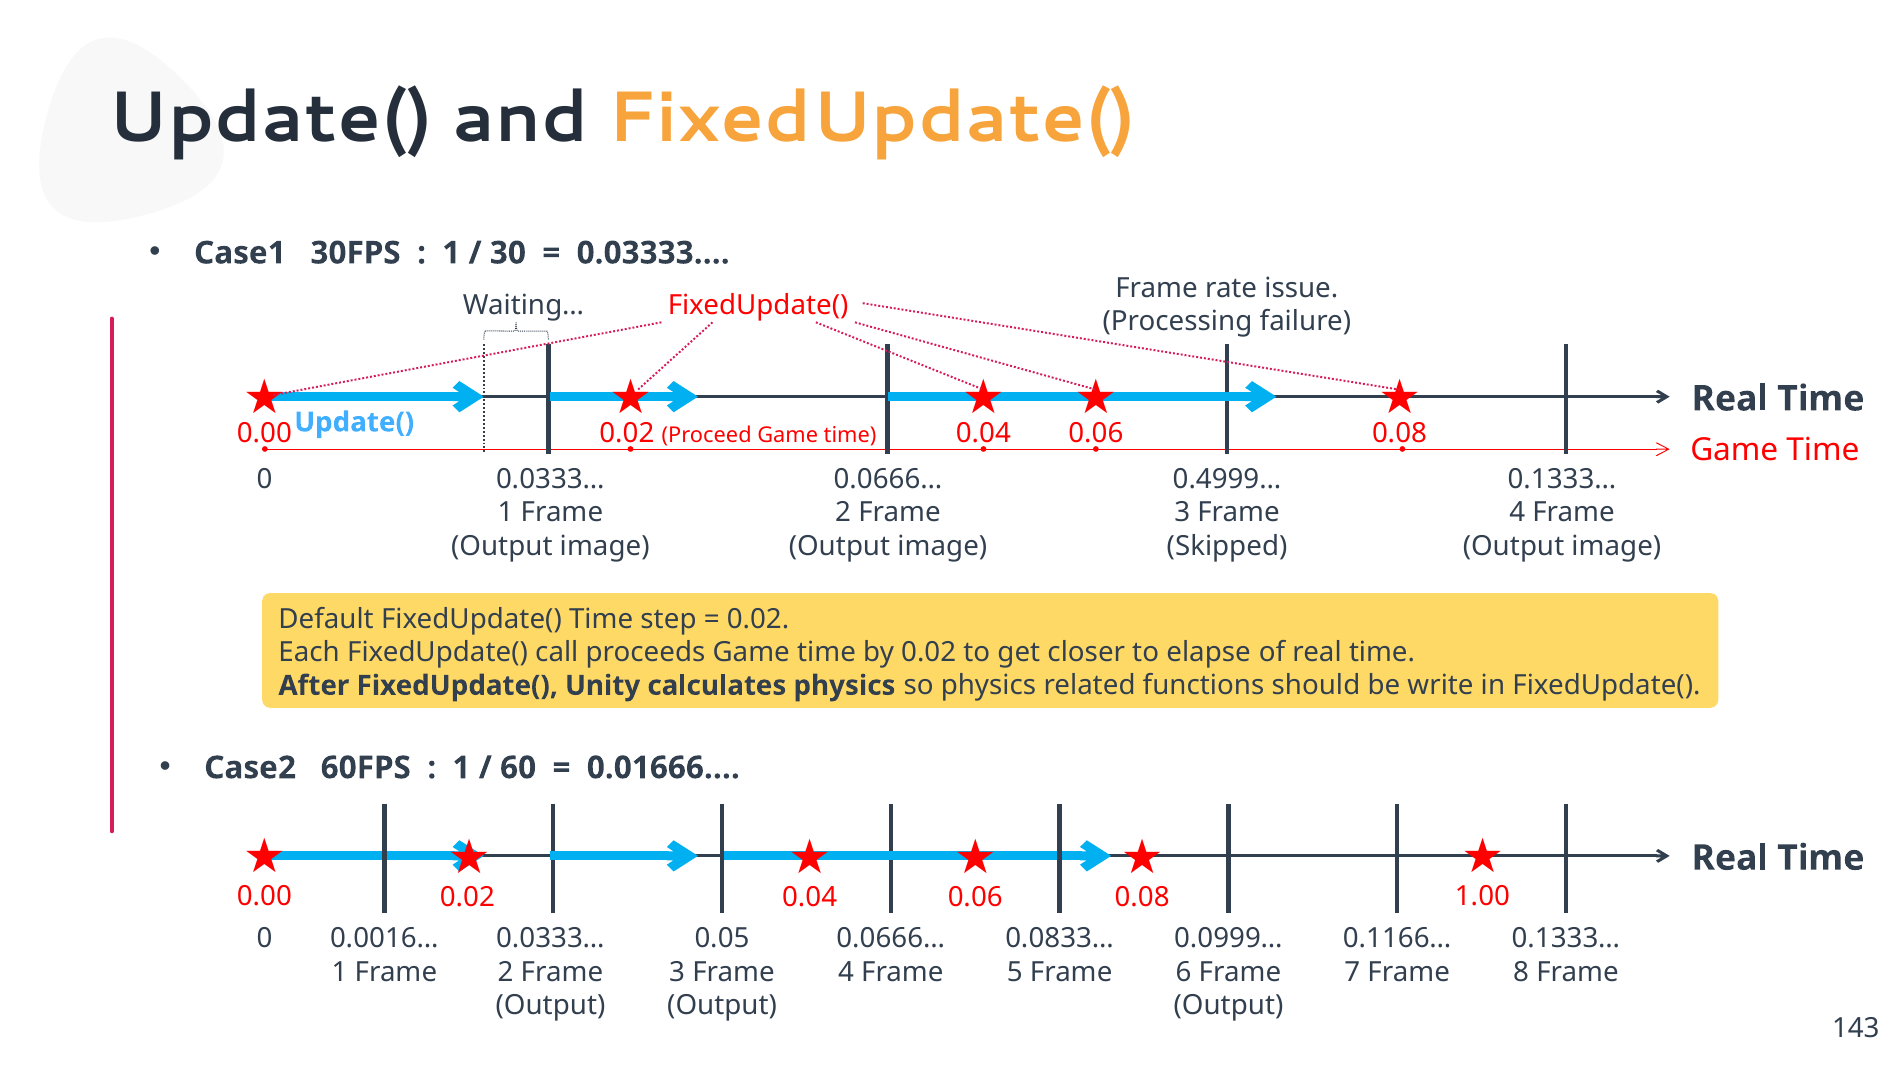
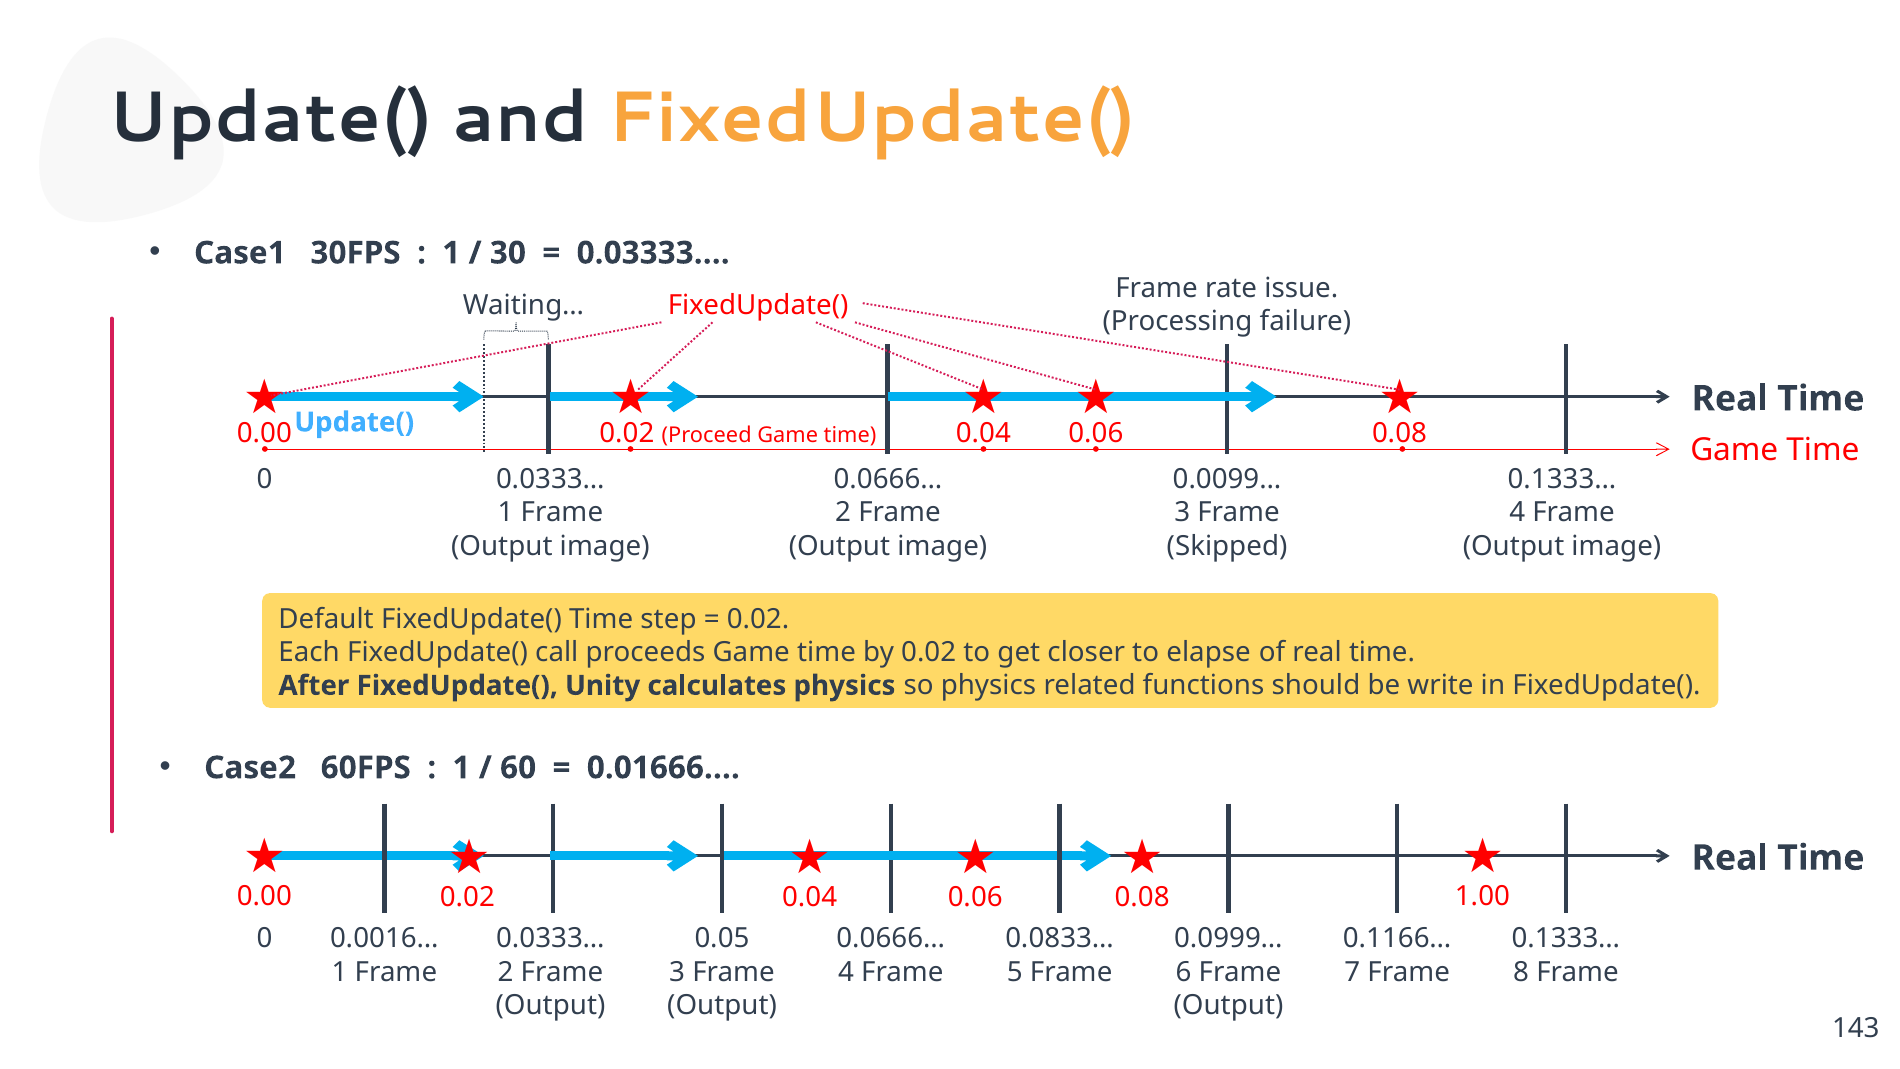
0.4999…: 0.4999… -> 0.0099…
